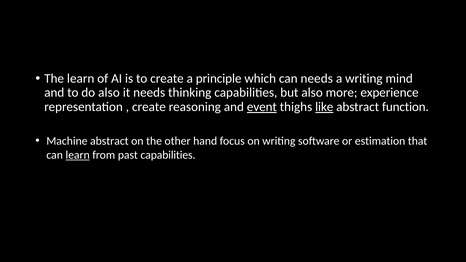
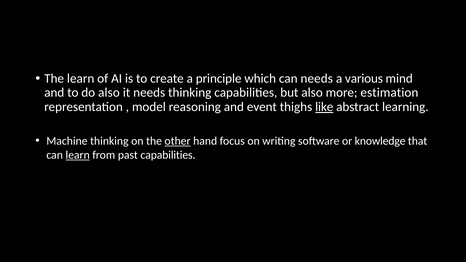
a writing: writing -> various
experience: experience -> estimation
create at (149, 107): create -> model
event underline: present -> none
function: function -> learning
Machine abstract: abstract -> thinking
other underline: none -> present
estimation: estimation -> knowledge
